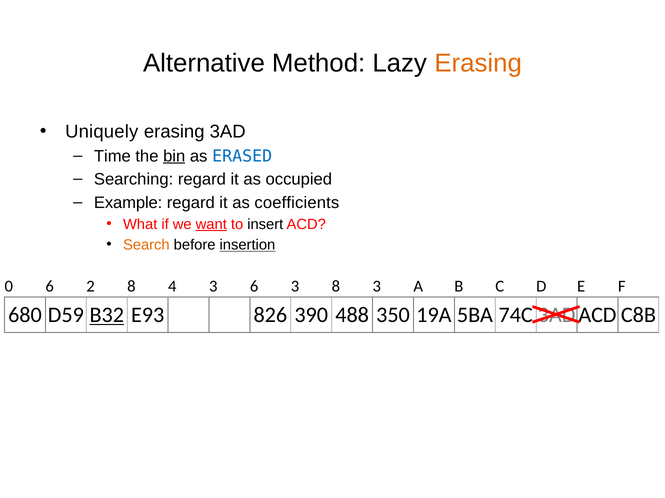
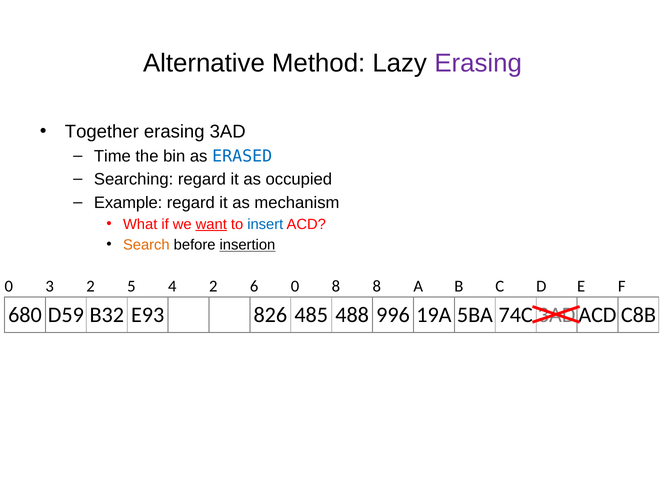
Erasing at (478, 63) colour: orange -> purple
Uniquely: Uniquely -> Together
bin underline: present -> none
coefficients: coefficients -> mechanism
insert colour: black -> blue
0 6: 6 -> 3
2 8: 8 -> 5
4 3: 3 -> 2
6 3: 3 -> 0
8 3: 3 -> 8
B32 underline: present -> none
390: 390 -> 485
350: 350 -> 996
